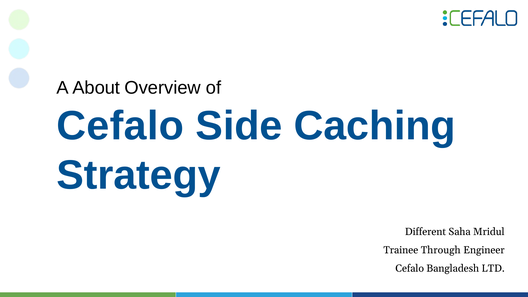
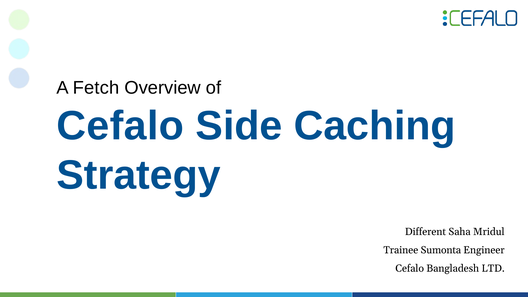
About: About -> Fetch
Through: Through -> Sumonta
